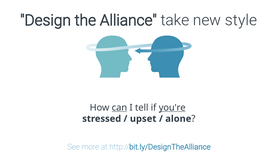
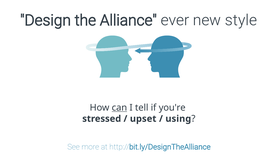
take: take -> ever
you're underline: present -> none
alone: alone -> using
